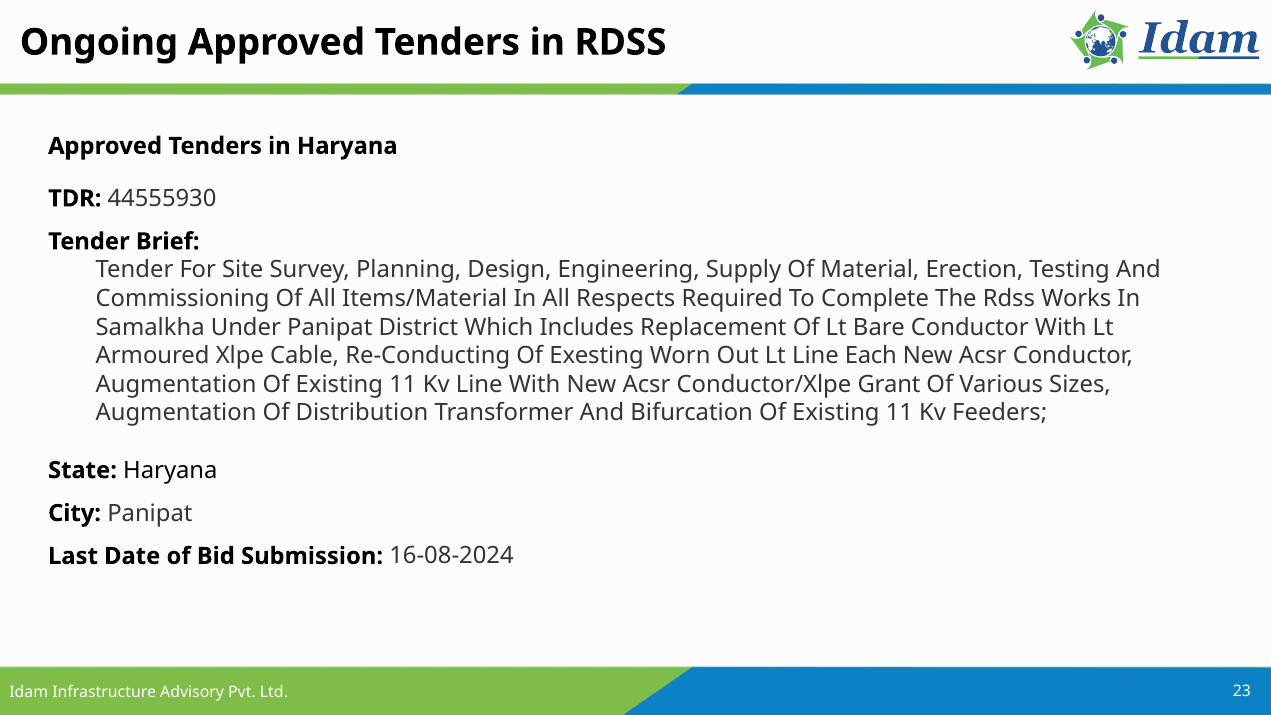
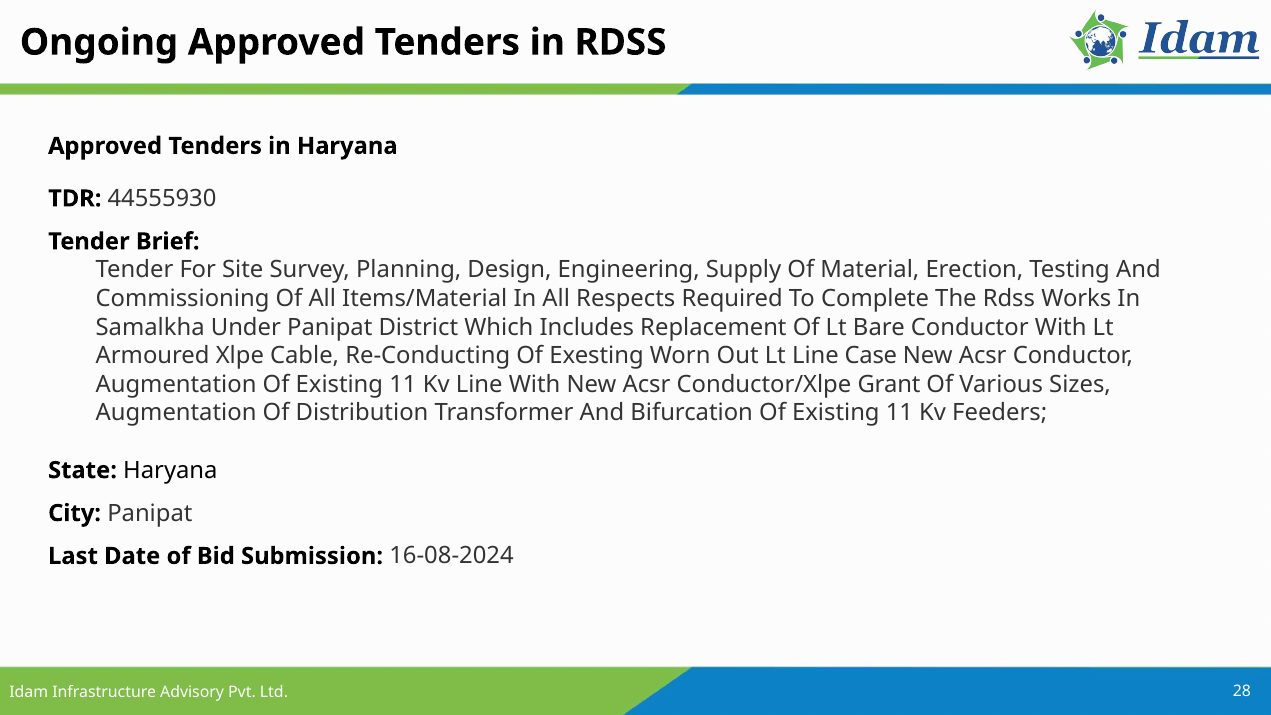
Each: Each -> Case
23: 23 -> 28
